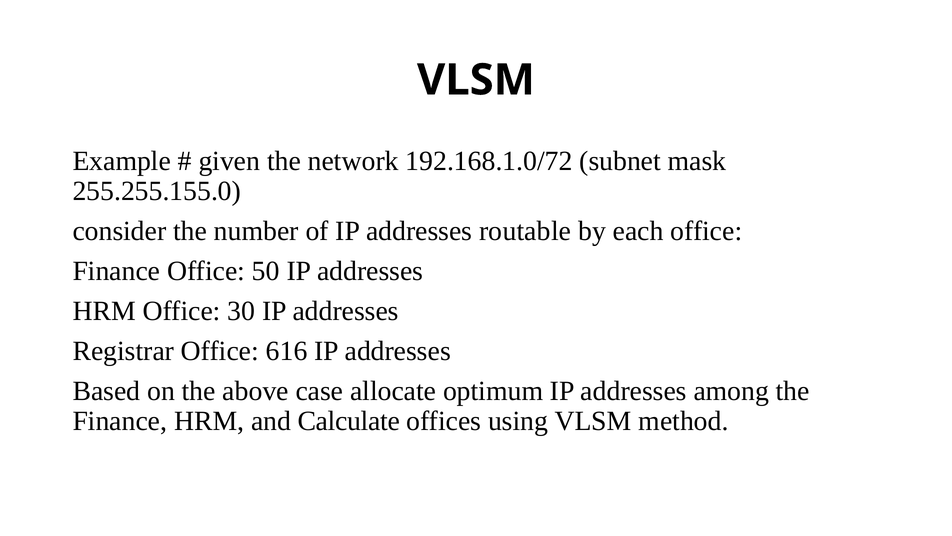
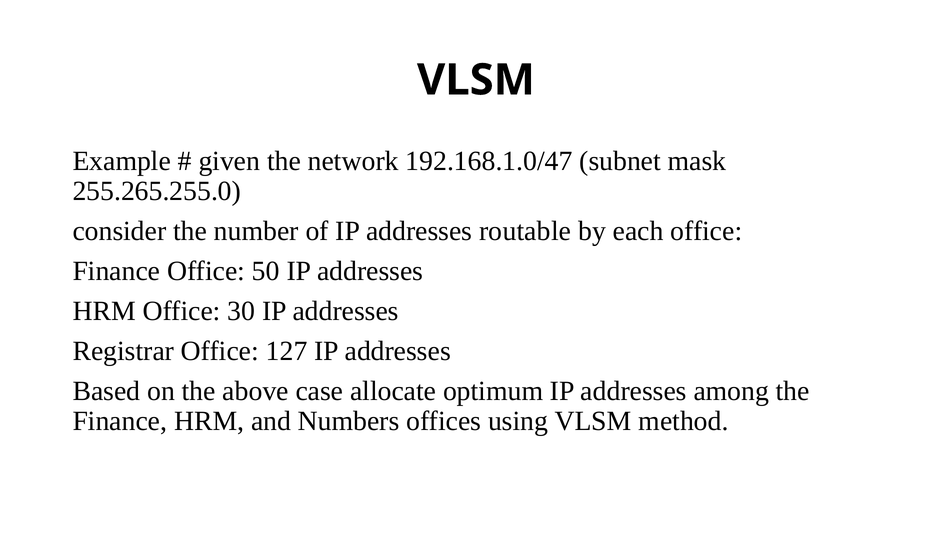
192.168.1.0/72: 192.168.1.0/72 -> 192.168.1.0/47
255.255.155.0: 255.255.155.0 -> 255.265.255.0
616: 616 -> 127
Calculate: Calculate -> Numbers
